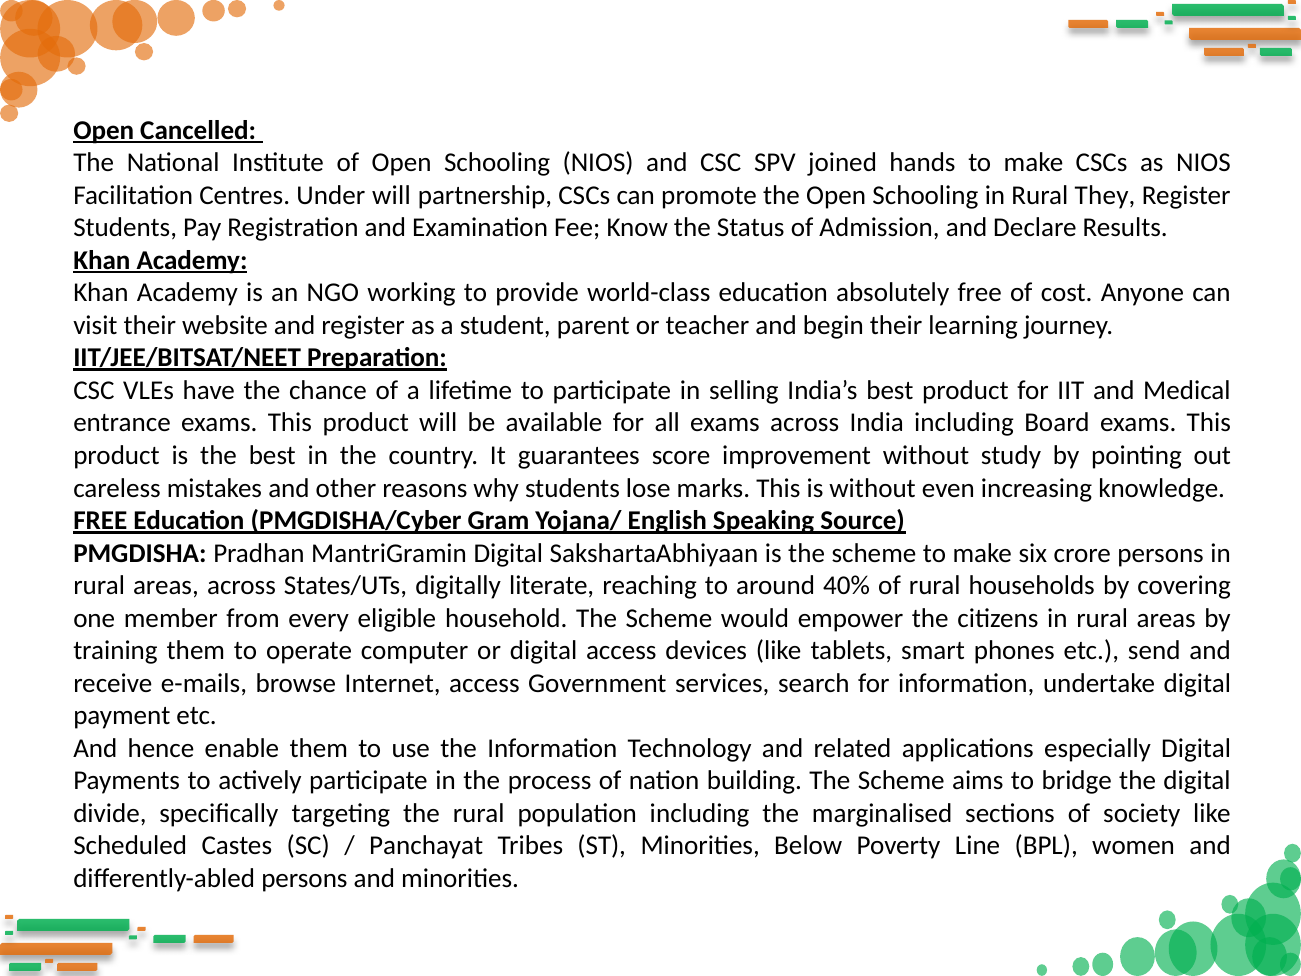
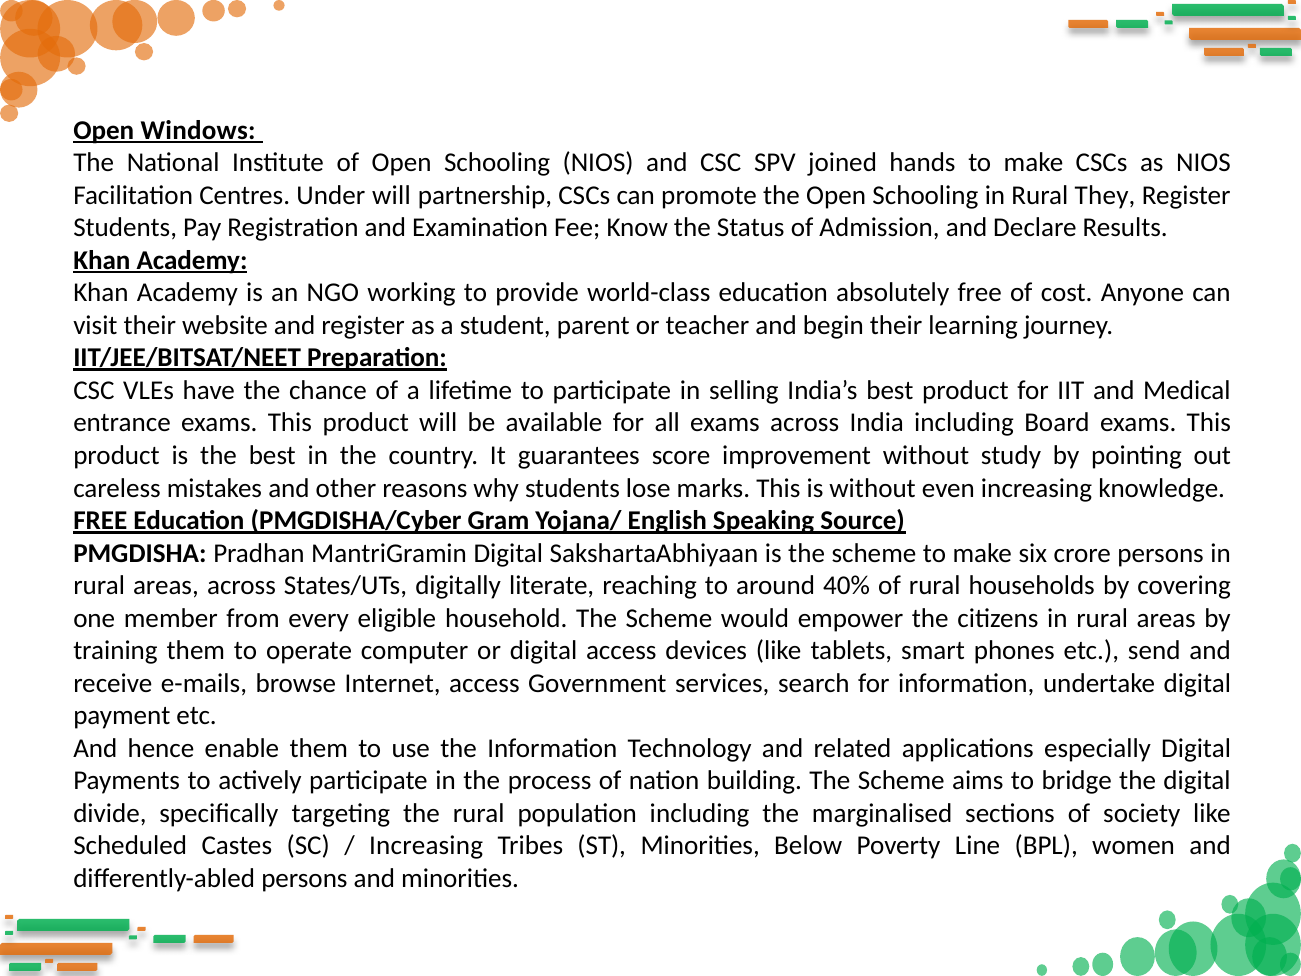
Cancelled: Cancelled -> Windows
Panchayat at (426, 846): Panchayat -> Increasing
